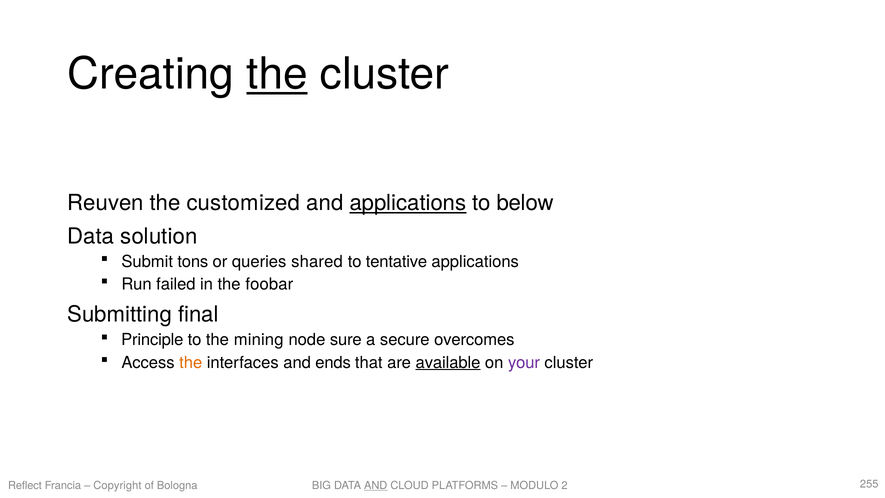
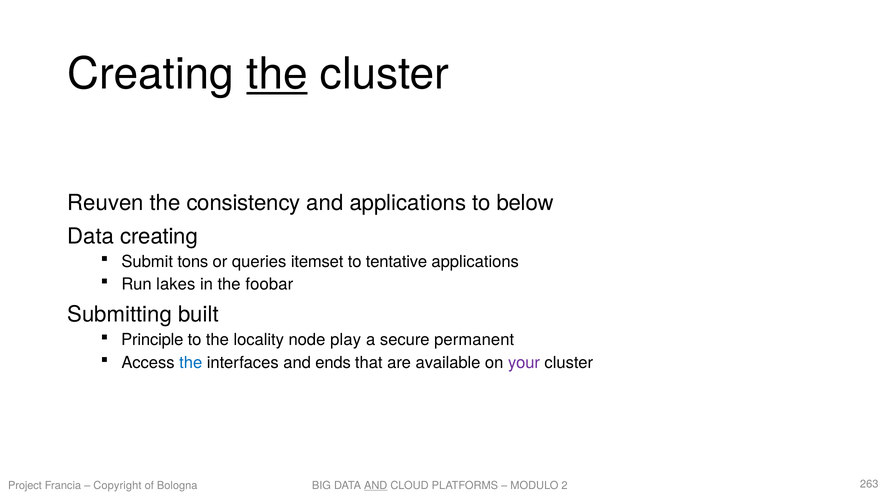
customized: customized -> consistency
applications at (408, 203) underline: present -> none
Data solution: solution -> creating
shared: shared -> itemset
failed: failed -> lakes
final: final -> built
mining: mining -> locality
sure: sure -> play
overcomes: overcomes -> permanent
the at (191, 362) colour: orange -> blue
available underline: present -> none
Reflect: Reflect -> Project
255: 255 -> 263
